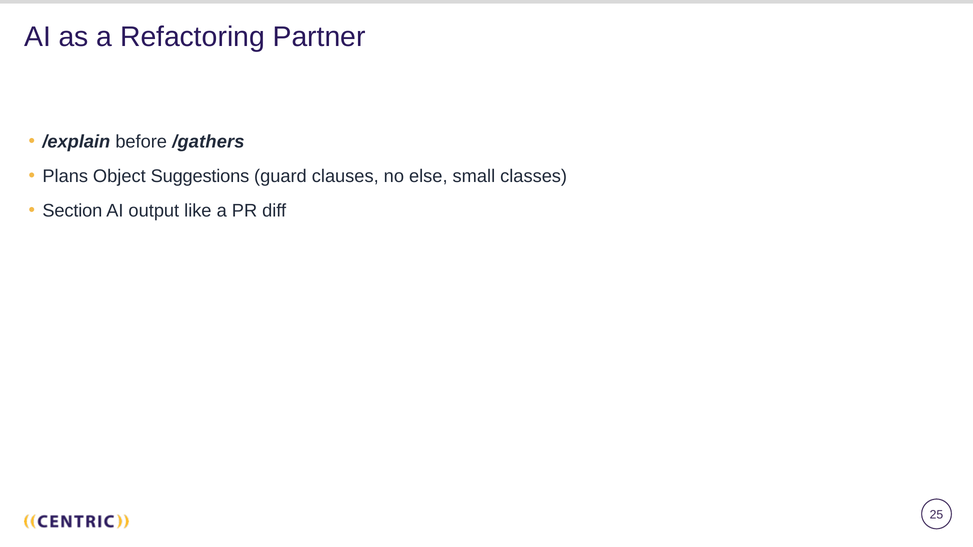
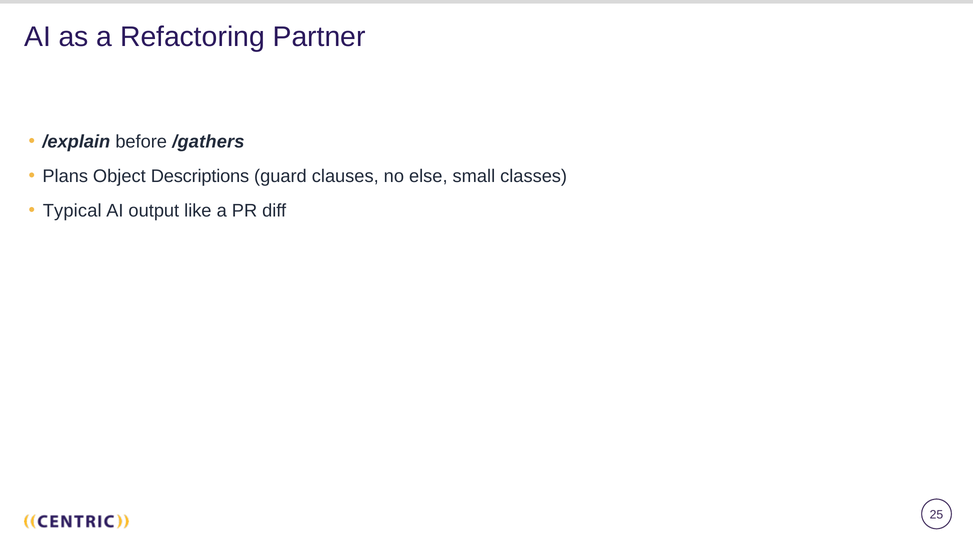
Suggestions: Suggestions -> Descriptions
Section: Section -> Typical
